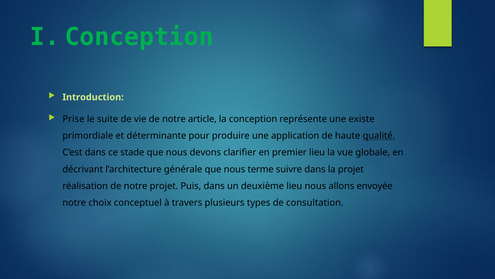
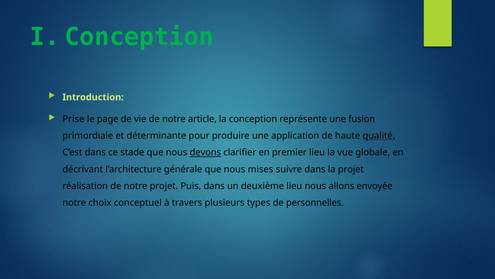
suite: suite -> page
existe: existe -> fusion
devons underline: none -> present
terme: terme -> mises
consultation: consultation -> personnelles
